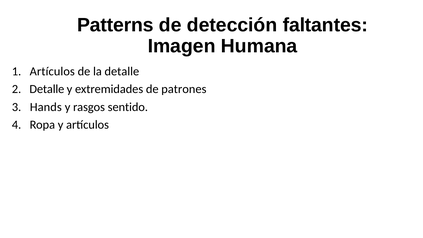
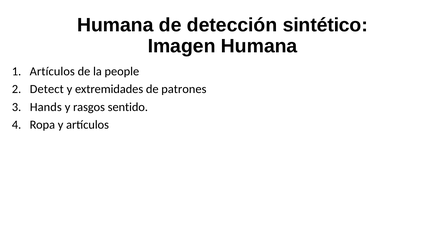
Patterns at (115, 25): Patterns -> Humana
faltantes: faltantes -> sintético
la detalle: detalle -> people
Detalle at (47, 89): Detalle -> Detect
